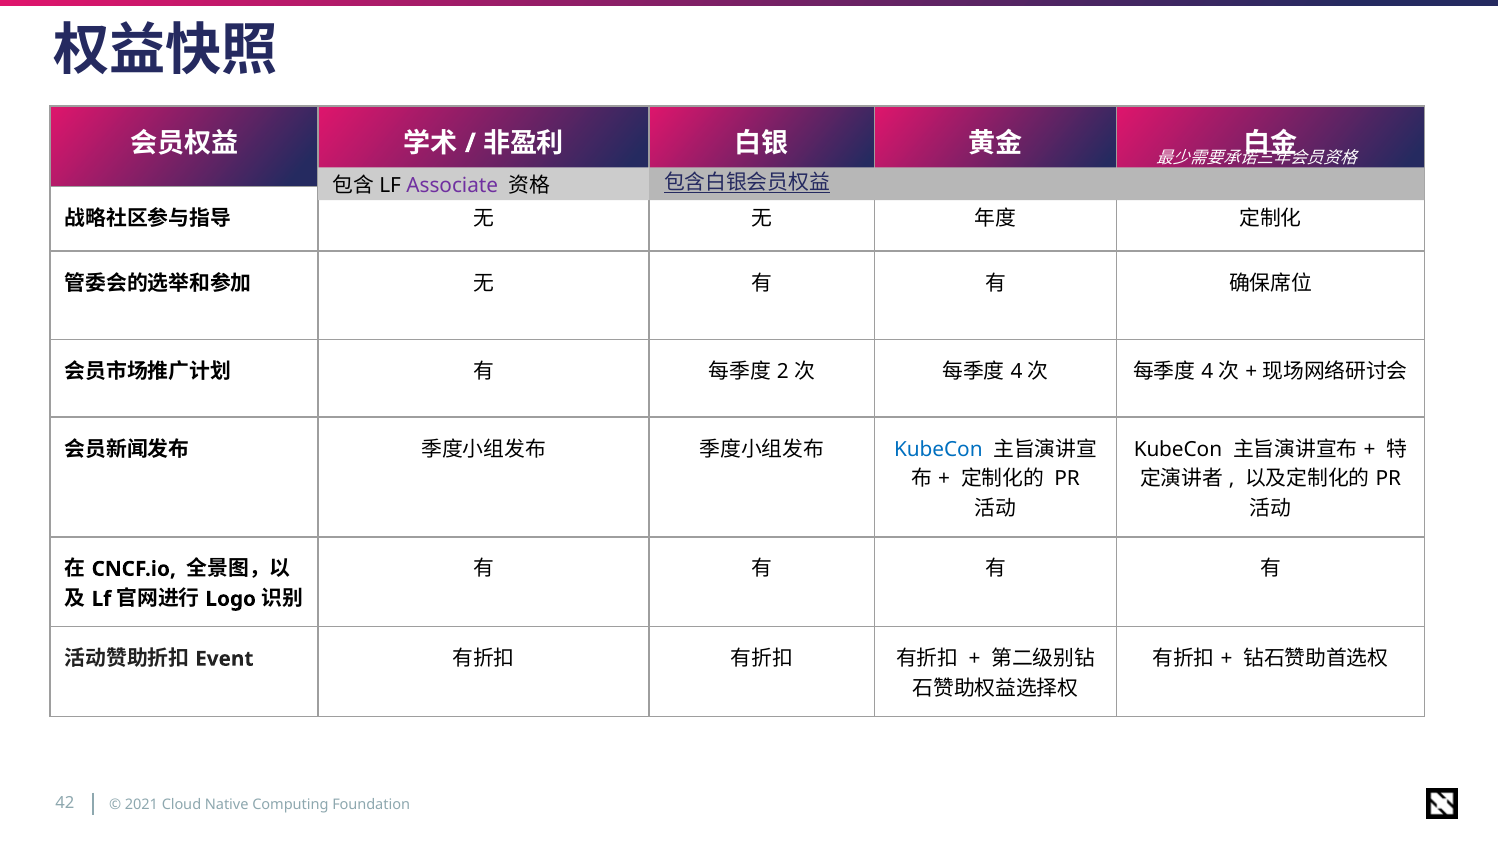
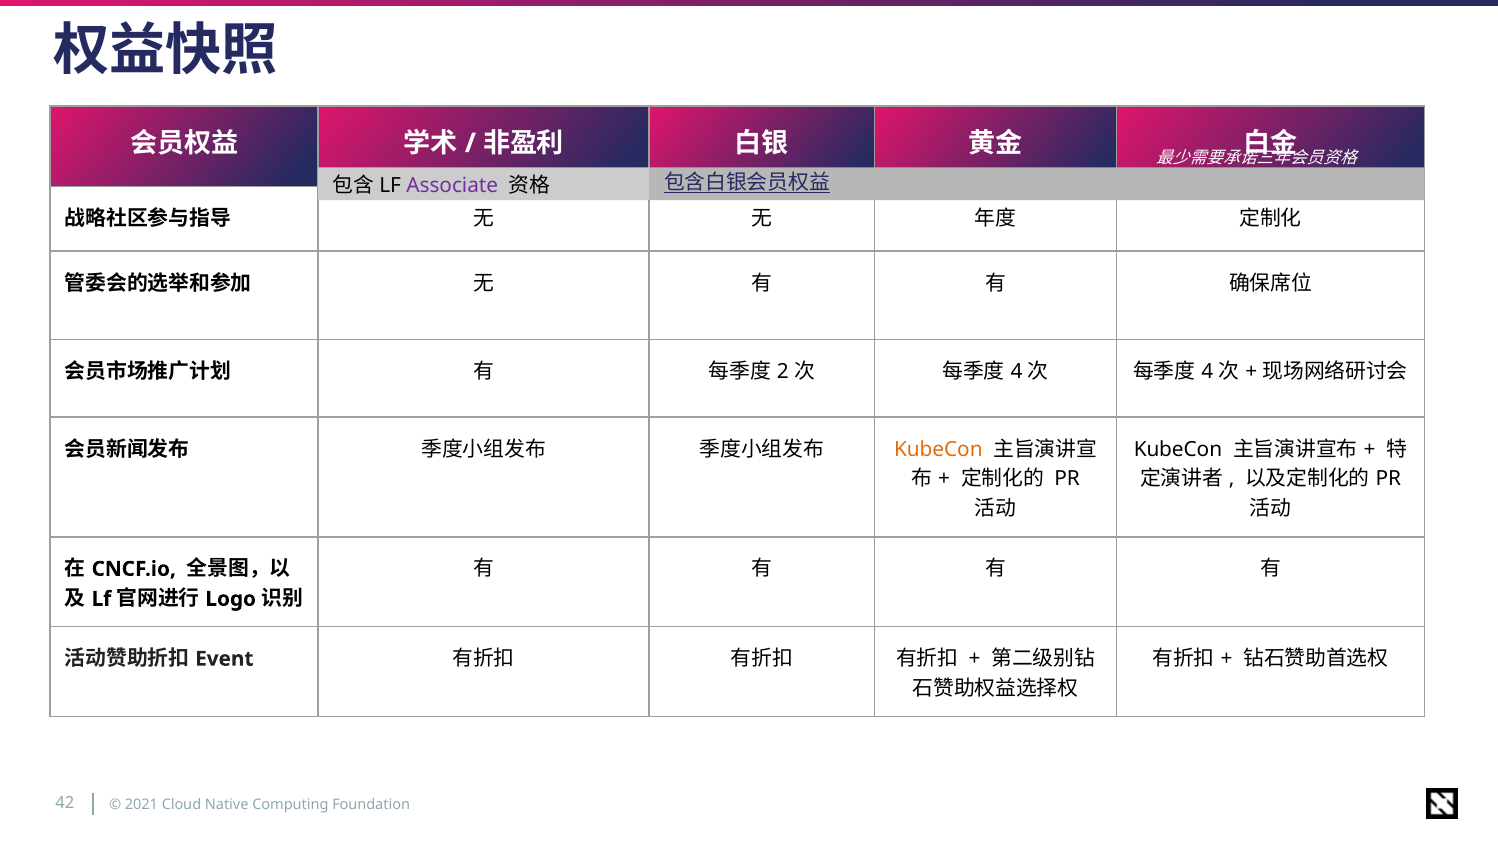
KubeCon at (938, 449) colour: blue -> orange
